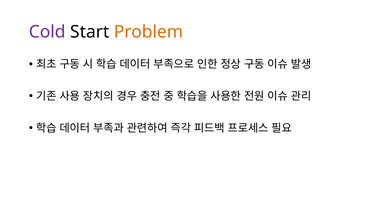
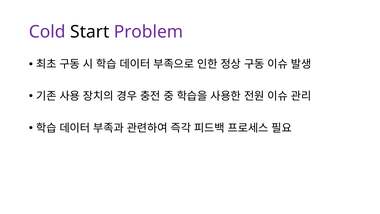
Problem colour: orange -> purple
